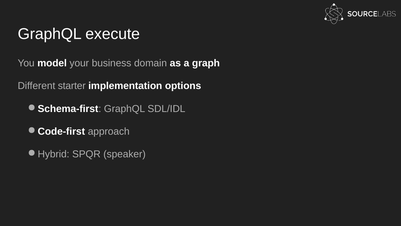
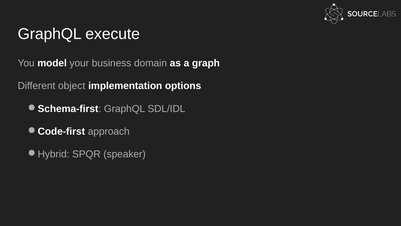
starter: starter -> object
